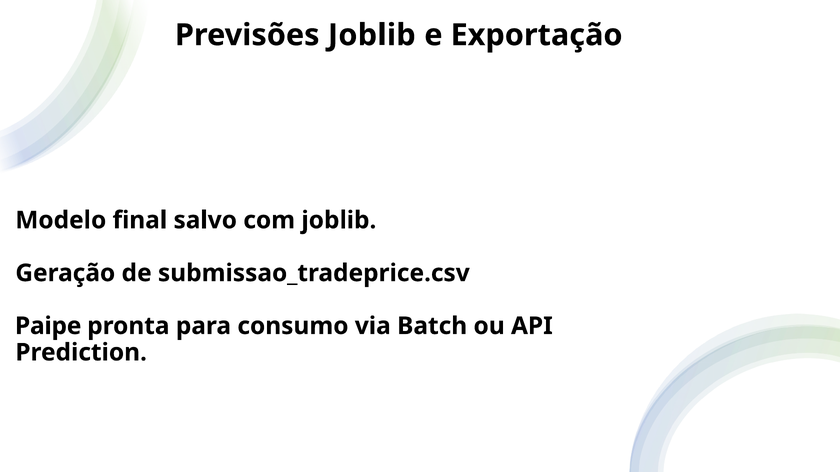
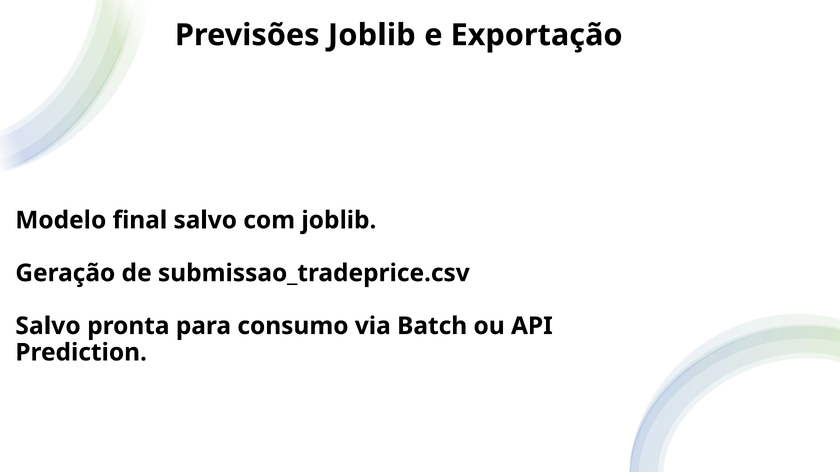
Paipe at (48, 326): Paipe -> Salvo
